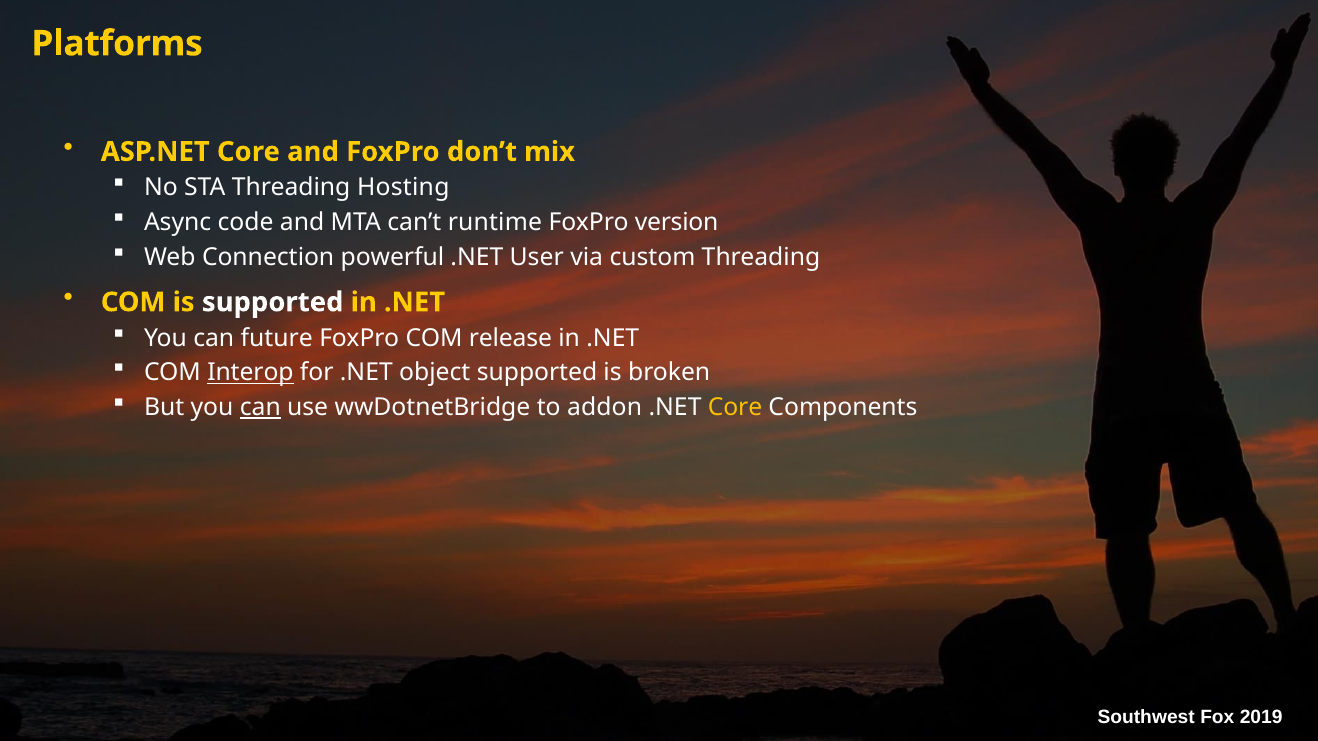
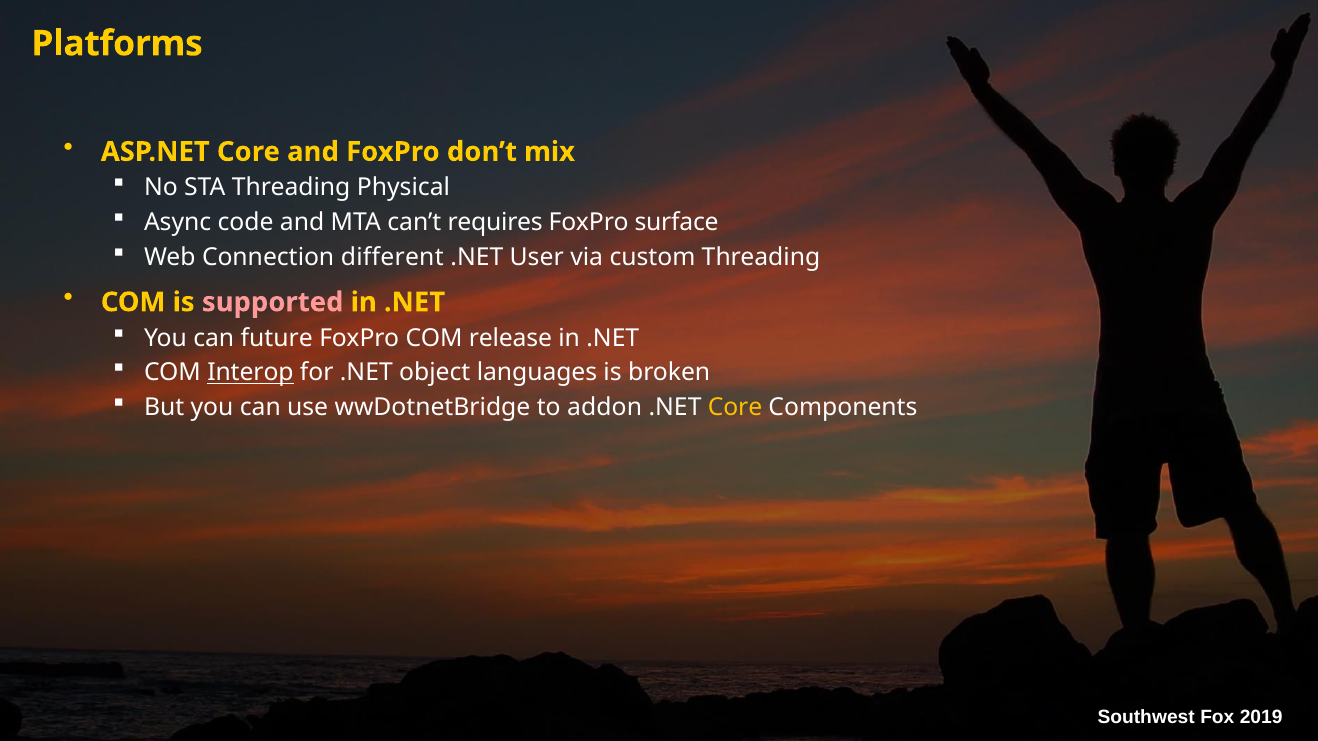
Hosting: Hosting -> Physical
runtime: runtime -> requires
version: version -> surface
powerful: powerful -> different
supported at (273, 302) colour: white -> pink
object supported: supported -> languages
can at (260, 408) underline: present -> none
